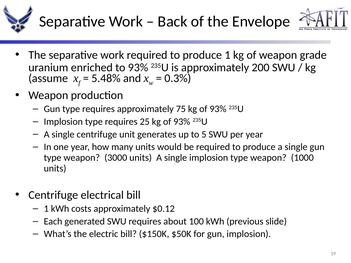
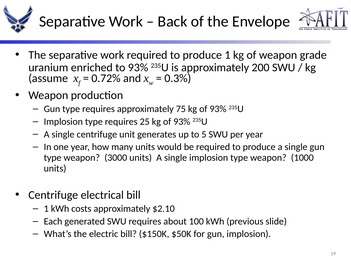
5.48%: 5.48% -> 0.72%
$0.12: $0.12 -> $2.10
